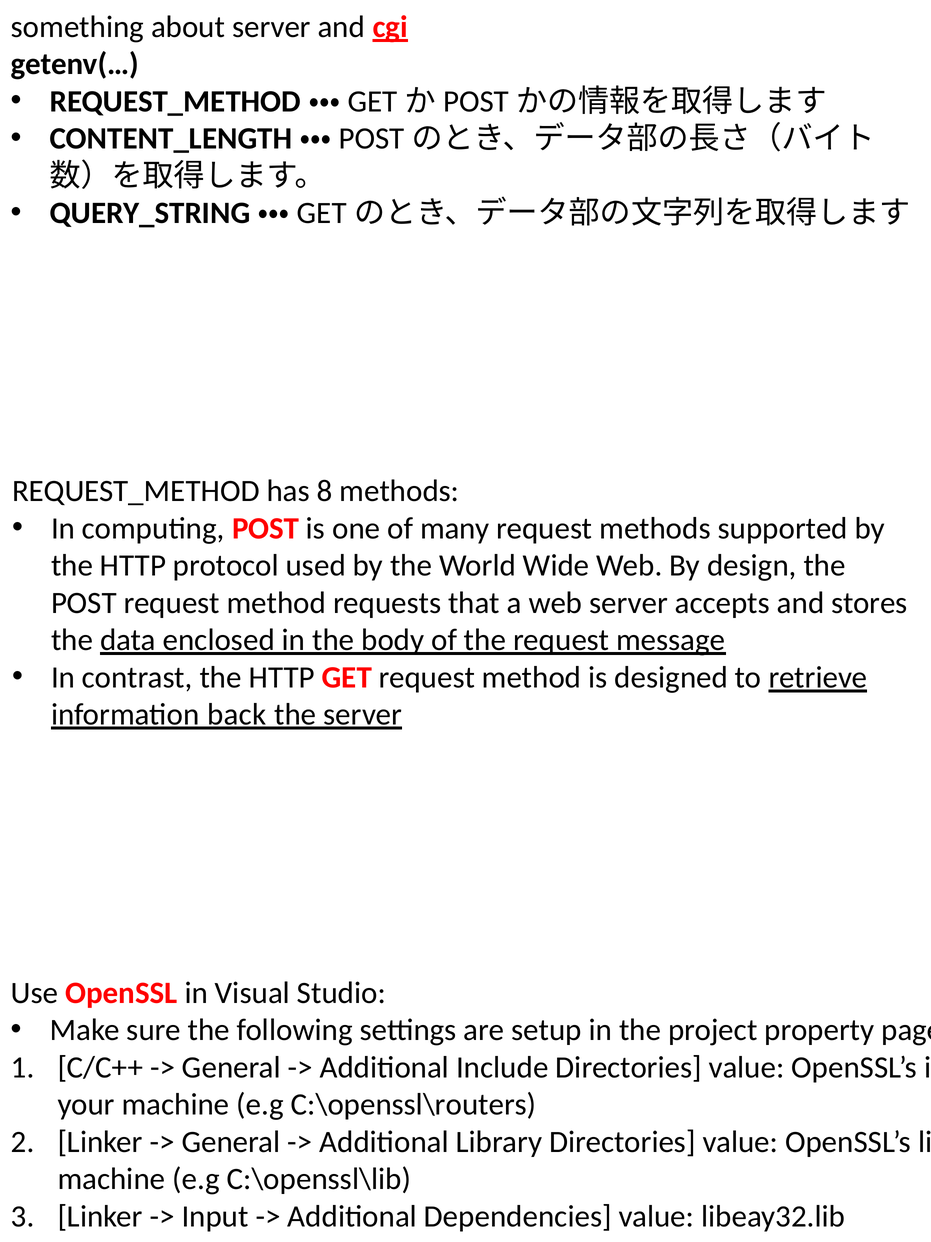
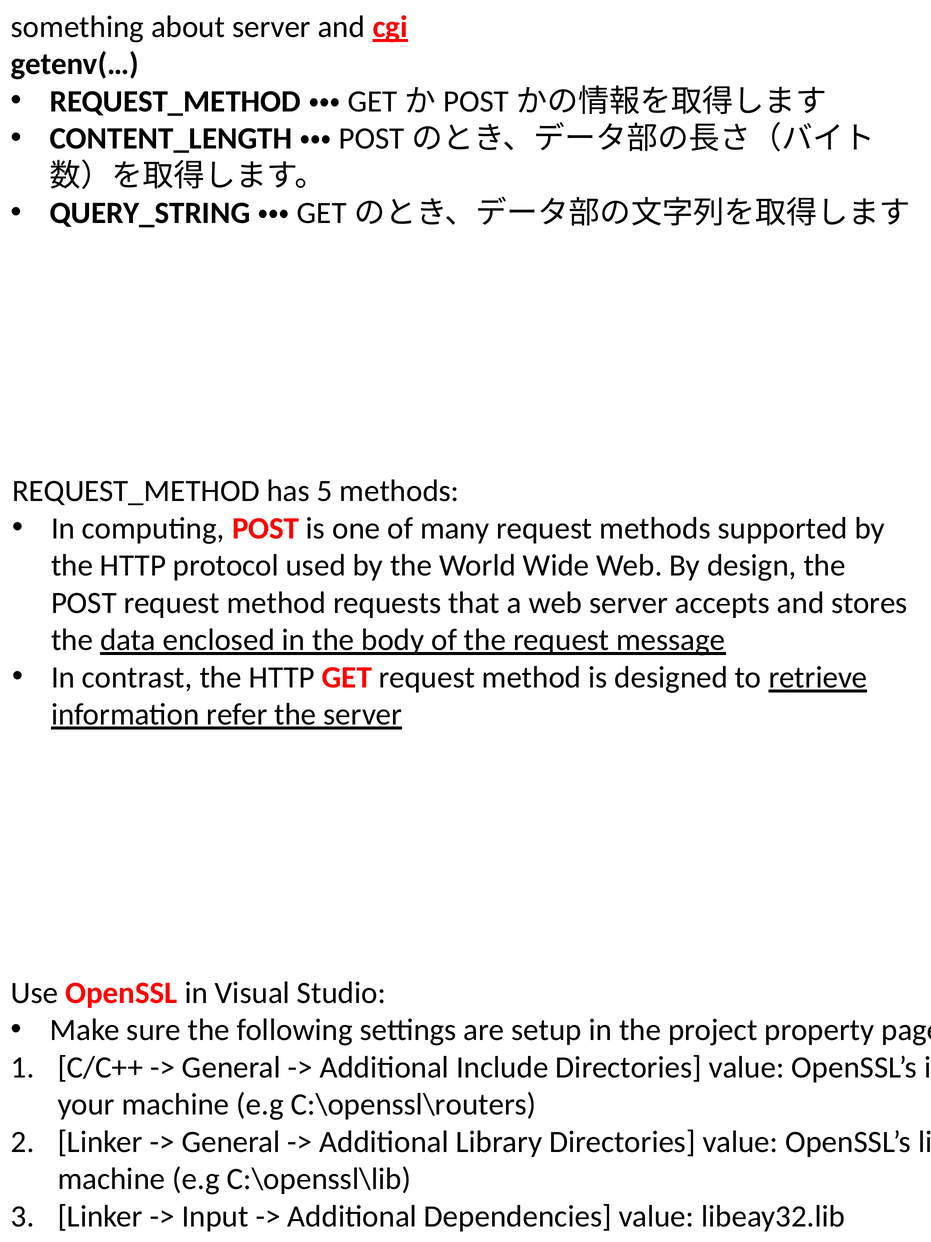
8: 8 -> 5
back: back -> refer
